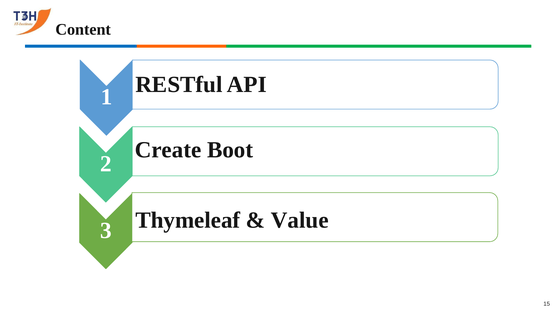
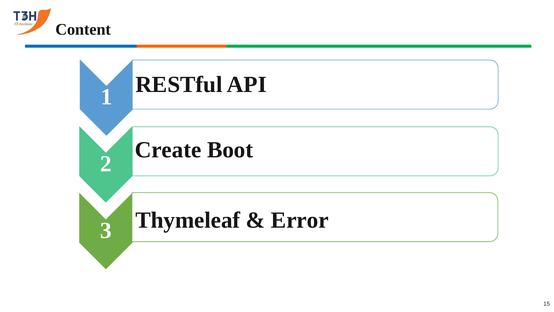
Value: Value -> Error
